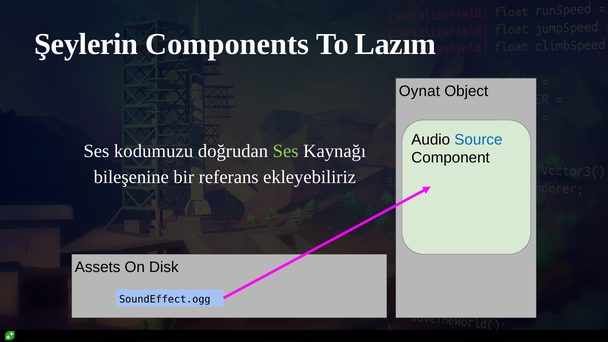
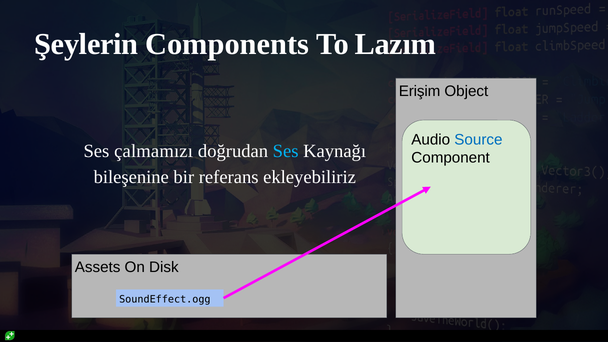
Oynat: Oynat -> Erişim
kodumuzu: kodumuzu -> çalmamızı
Ses at (286, 151) colour: light green -> light blue
